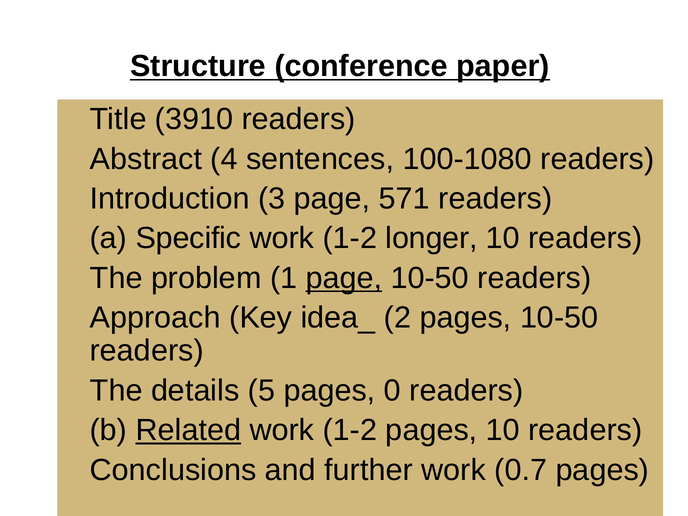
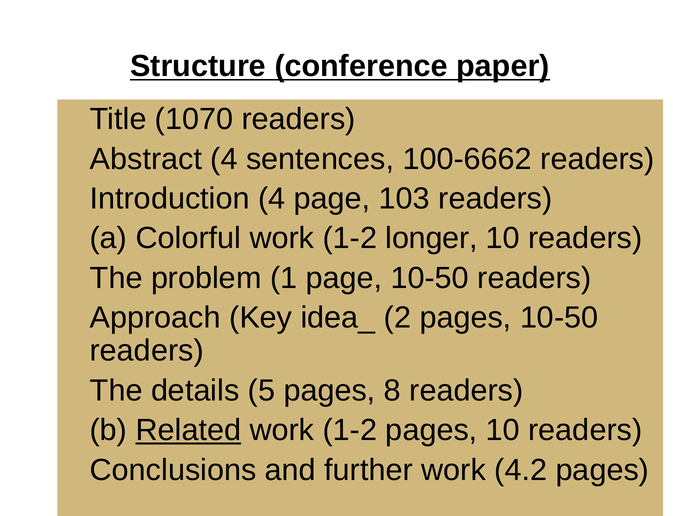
3910: 3910 -> 1070
100-1080: 100-1080 -> 100-6662
Introduction 3: 3 -> 4
571: 571 -> 103
Specific: Specific -> Colorful
page at (344, 278) underline: present -> none
0: 0 -> 8
0.7: 0.7 -> 4.2
